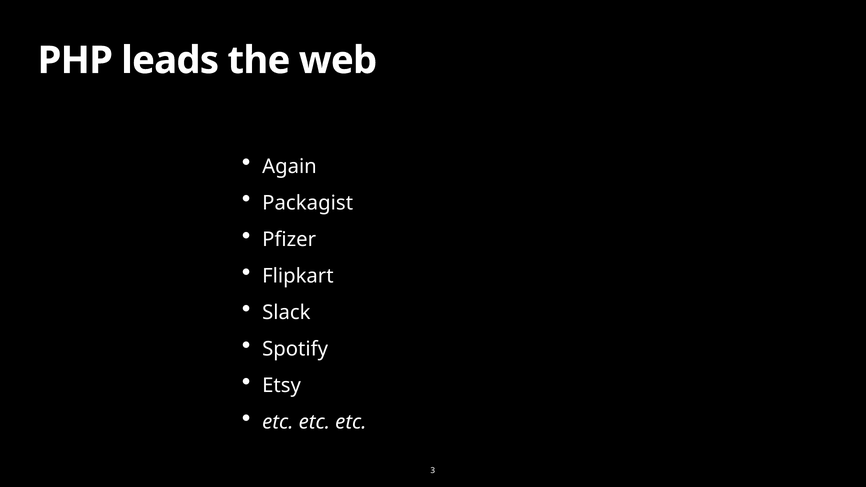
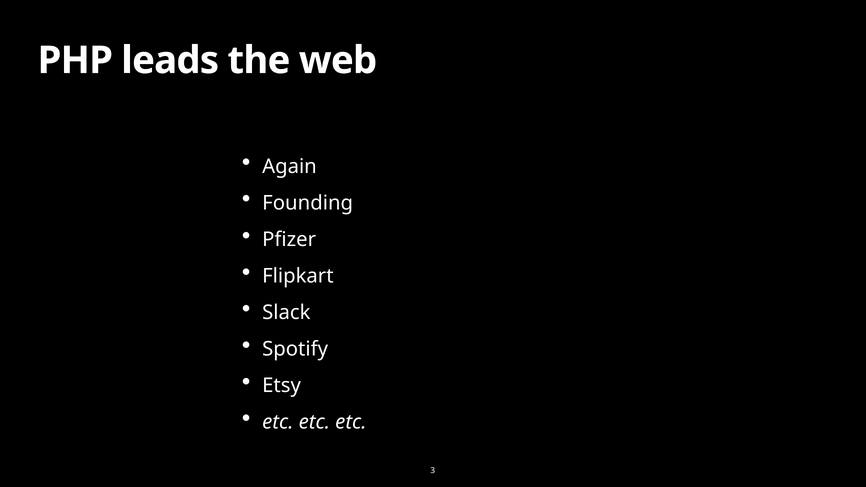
Packagist: Packagist -> Founding
